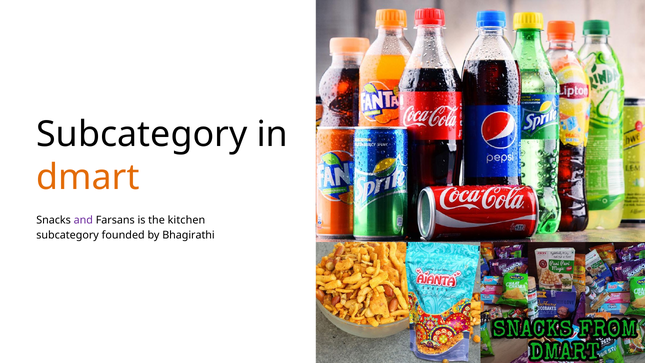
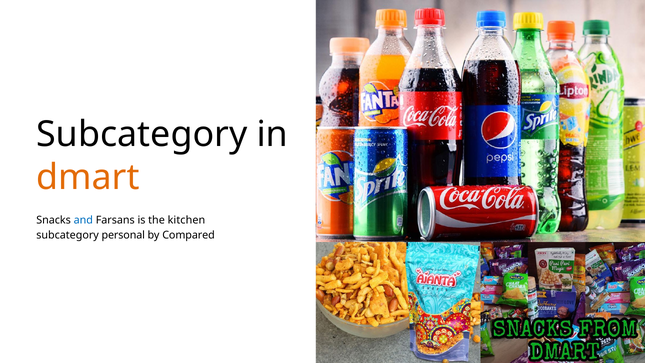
and colour: purple -> blue
founded: founded -> personal
Bhagirathi: Bhagirathi -> Compared
